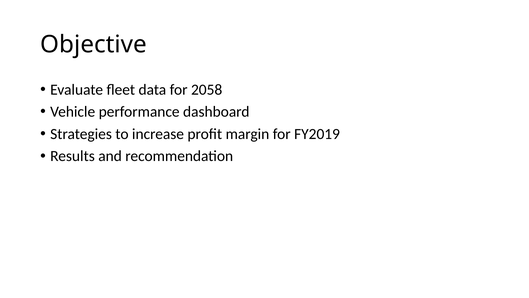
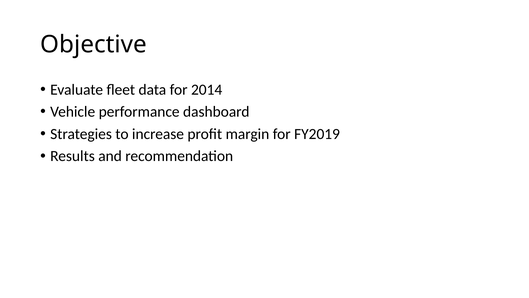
2058: 2058 -> 2014
